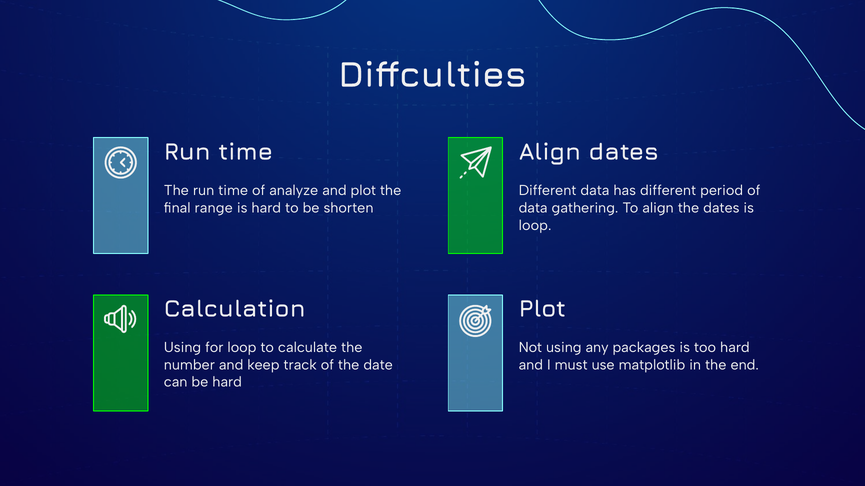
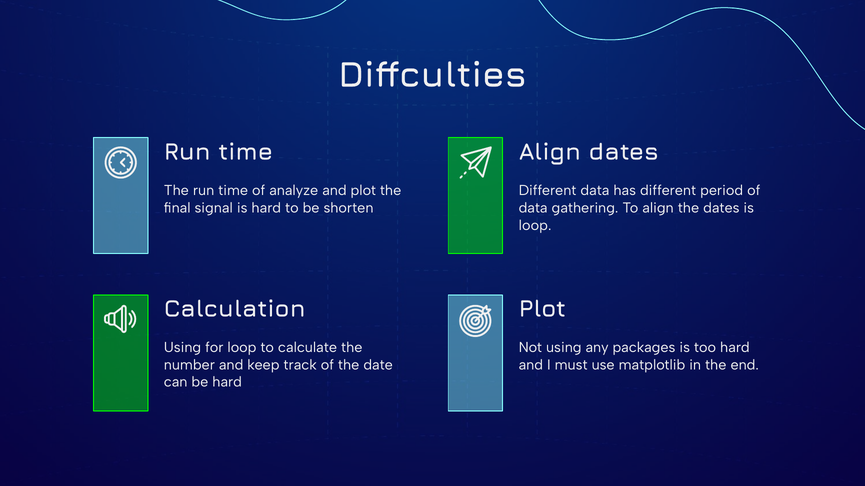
range: range -> signal
